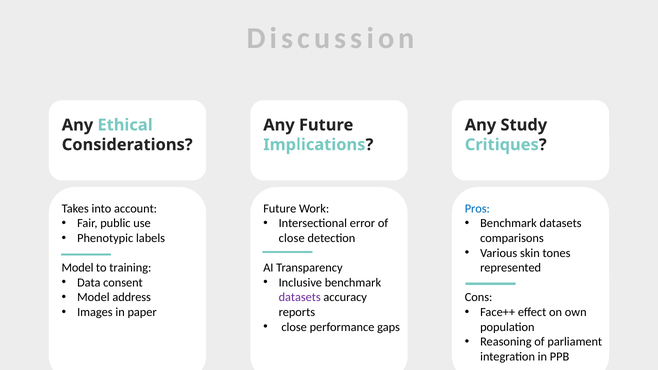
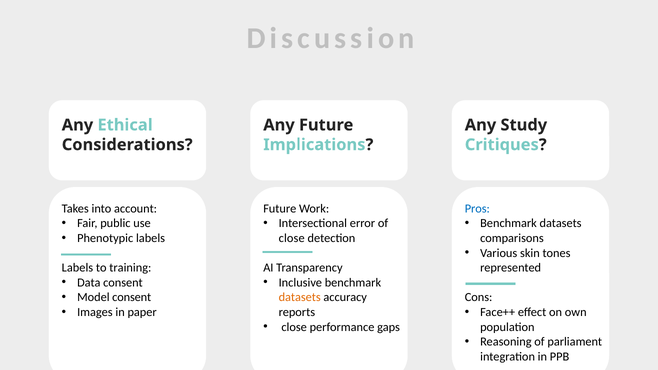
Model at (78, 268): Model -> Labels
Model address: address -> consent
datasets at (300, 297) colour: purple -> orange
